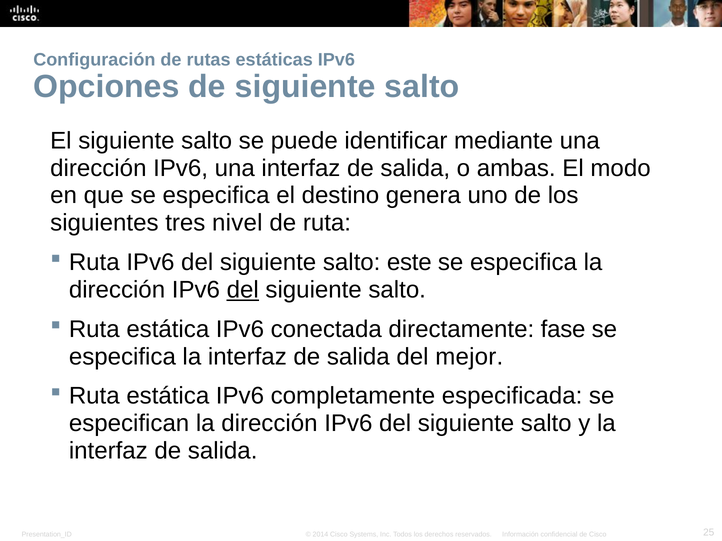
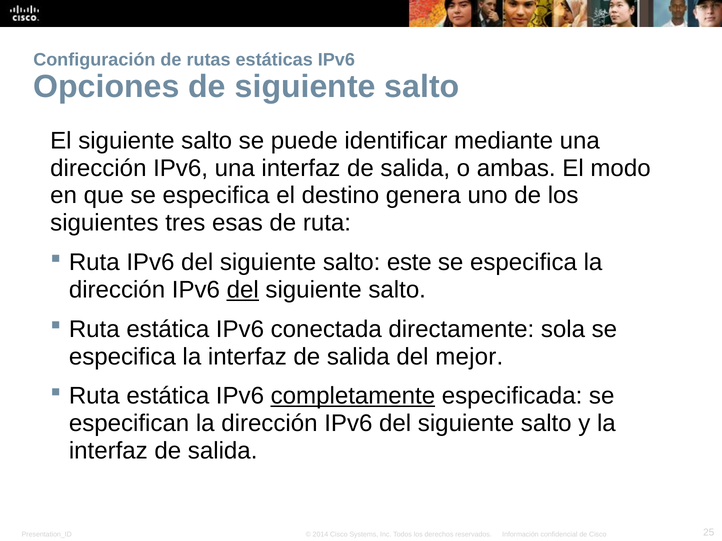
nivel: nivel -> esas
fase: fase -> sola
completamente underline: none -> present
